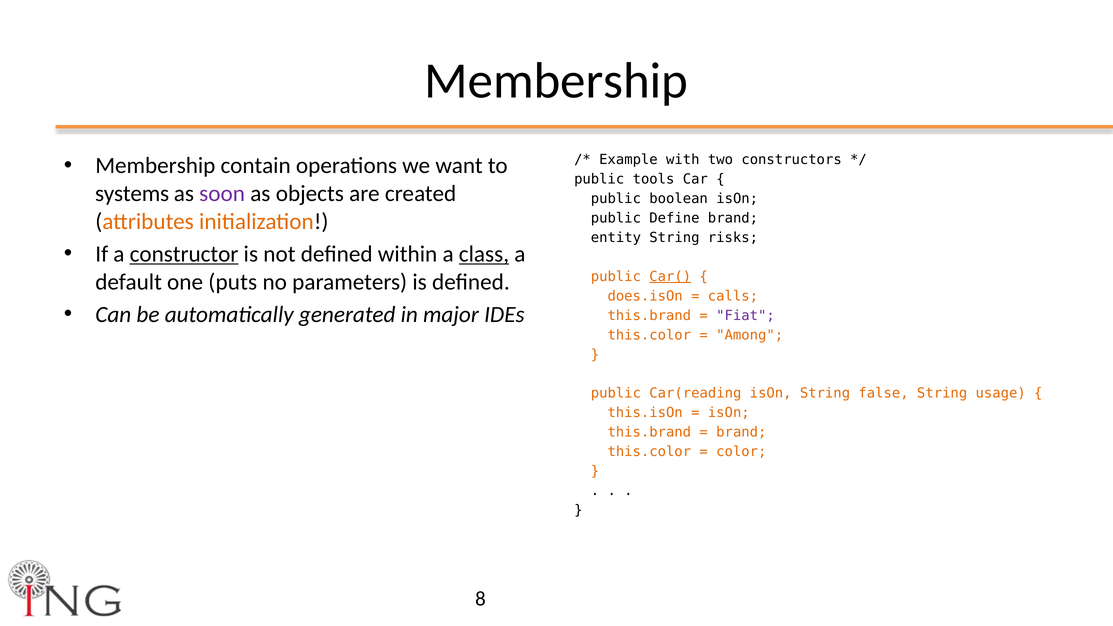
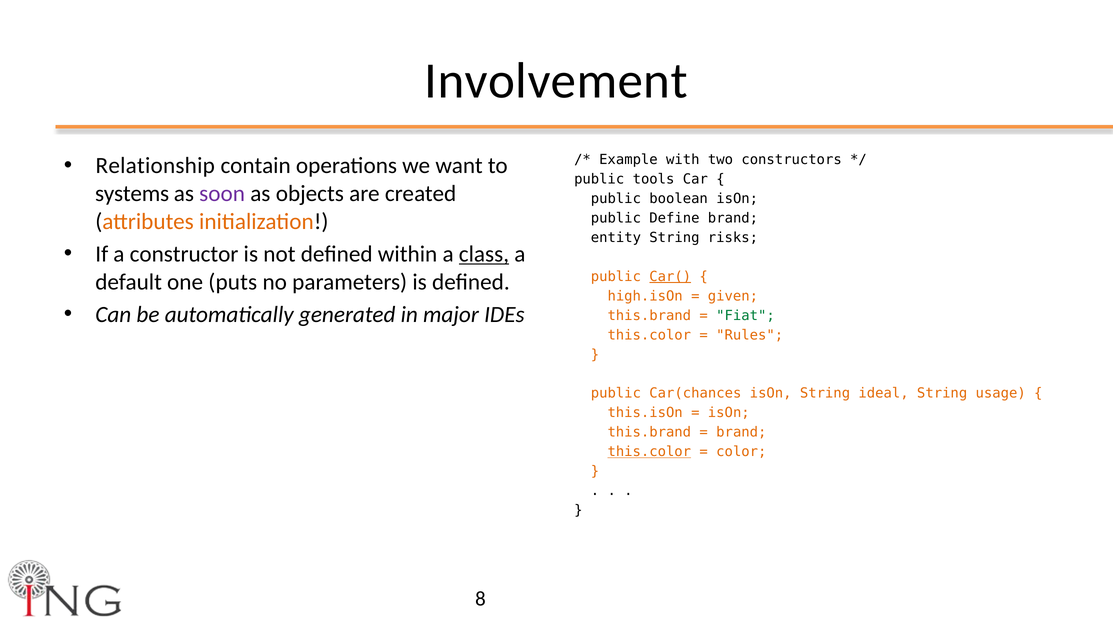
Membership at (556, 81): Membership -> Involvement
Membership at (155, 166): Membership -> Relationship
constructor underline: present -> none
does.isOn: does.isOn -> high.isOn
calls: calls -> given
Fiat colour: purple -> green
Among: Among -> Rules
Car(reading: Car(reading -> Car(chances
false: false -> ideal
this.color at (649, 452) underline: none -> present
